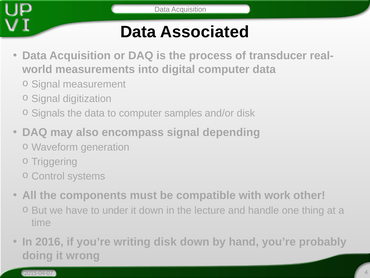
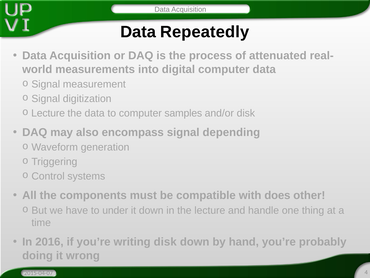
Associated: Associated -> Repeatedly
transducer: transducer -> attenuated
Signals at (48, 113): Signals -> Lecture
work: work -> does
